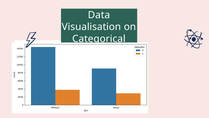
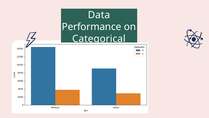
Visualisation: Visualisation -> Performance
